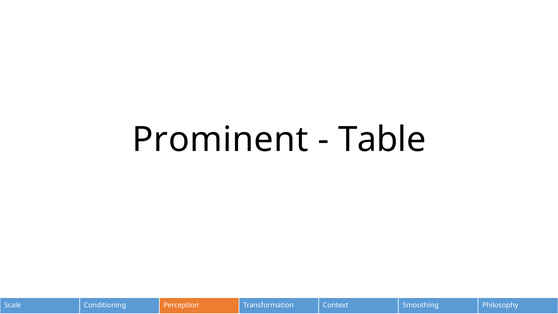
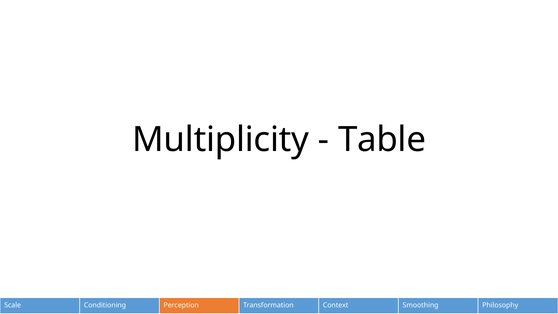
Prominent: Prominent -> Multiplicity
